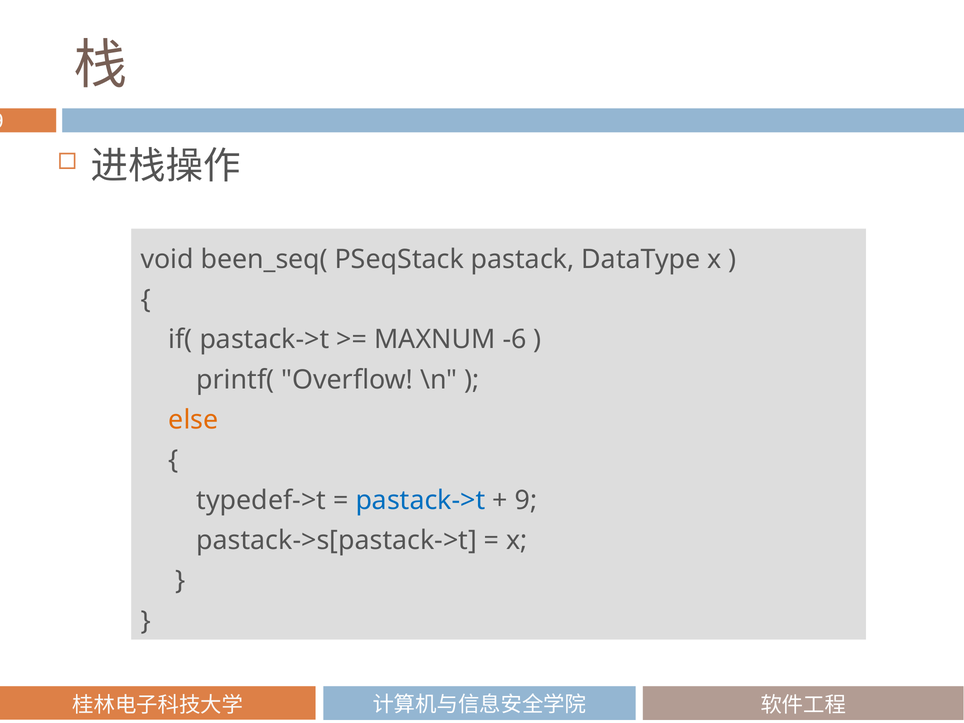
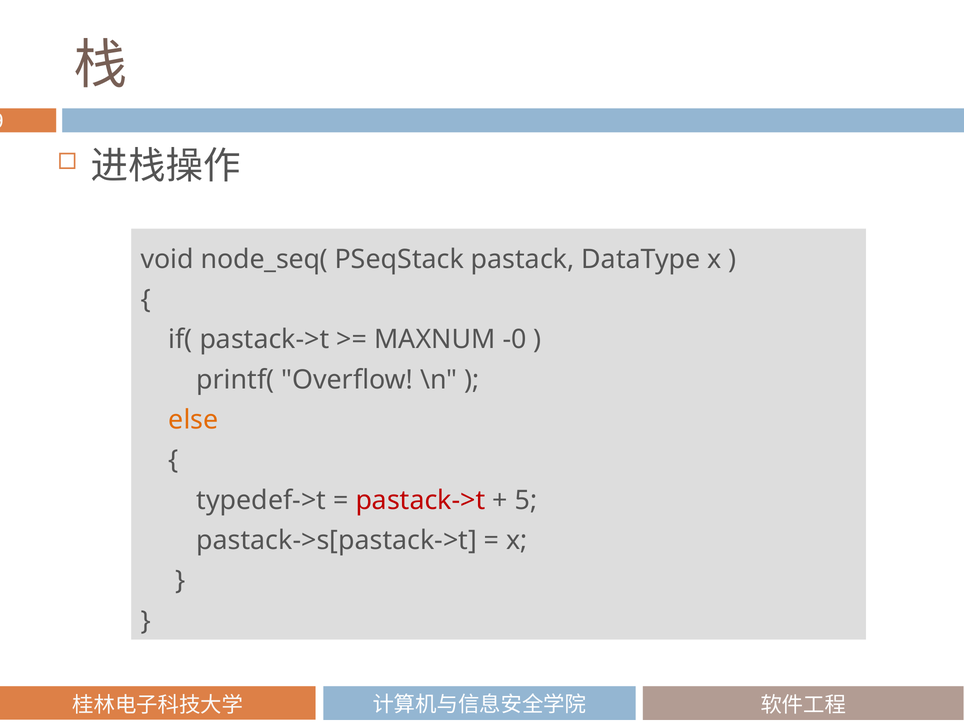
been_seq(: been_seq( -> node_seq(
-6: -6 -> -0
pastack->t at (420, 500) colour: blue -> red
9: 9 -> 5
